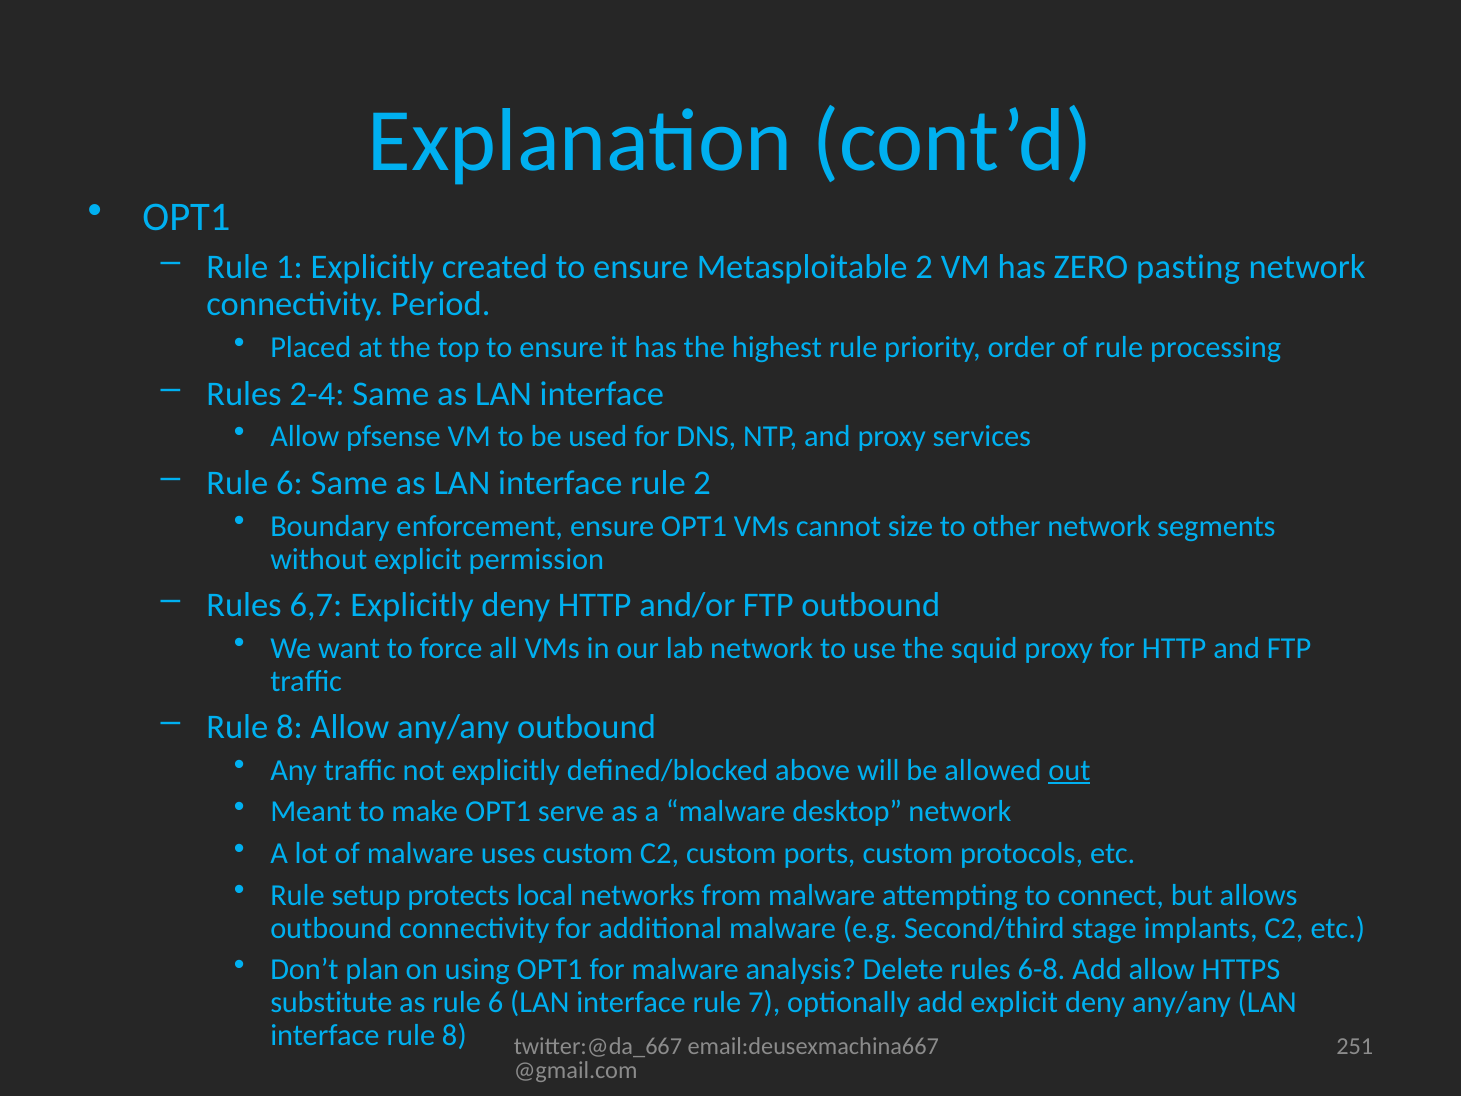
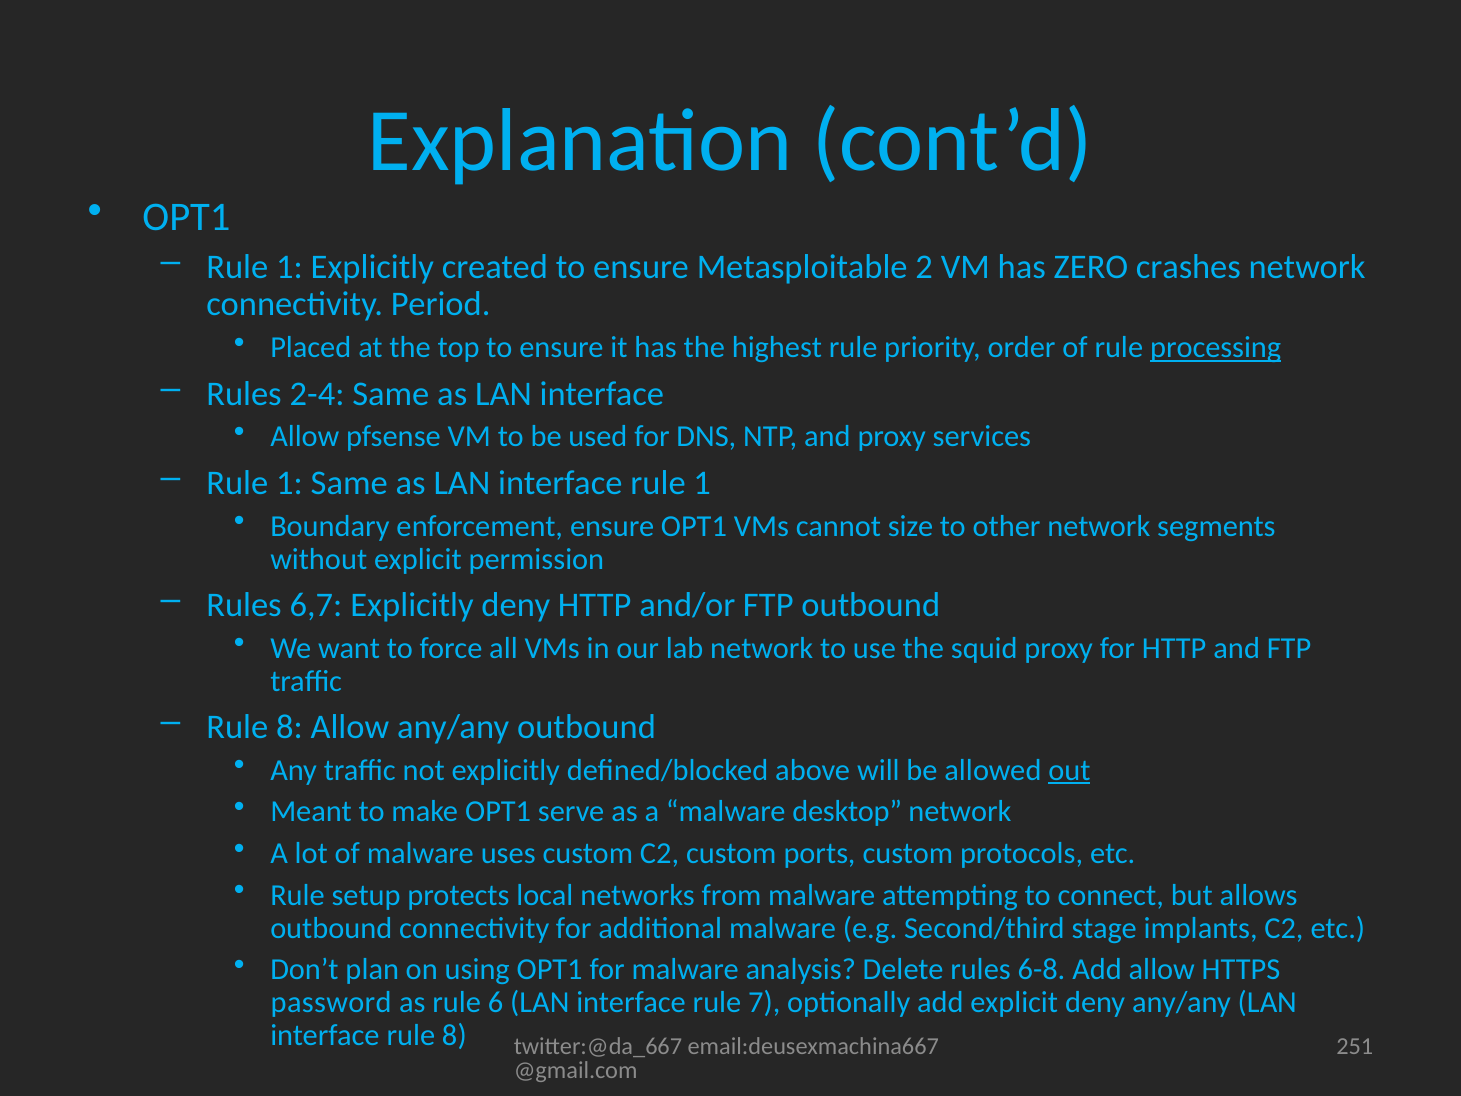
pasting: pasting -> crashes
processing underline: none -> present
6 at (290, 483): 6 -> 1
interface rule 2: 2 -> 1
substitute: substitute -> password
